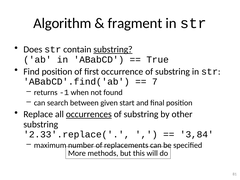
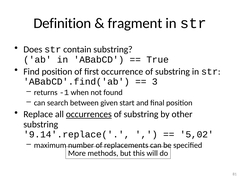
Algorithm: Algorithm -> Definition
substring at (113, 49) underline: present -> none
7: 7 -> 3
2.33'.replace(: 2.33'.replace( -> 9.14'.replace(
3,84: 3,84 -> 5,02
